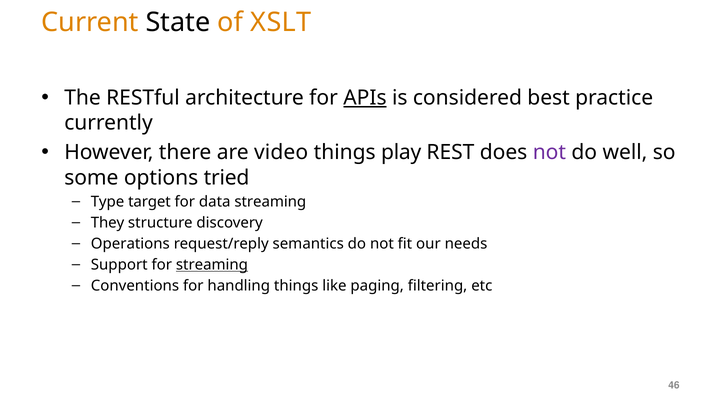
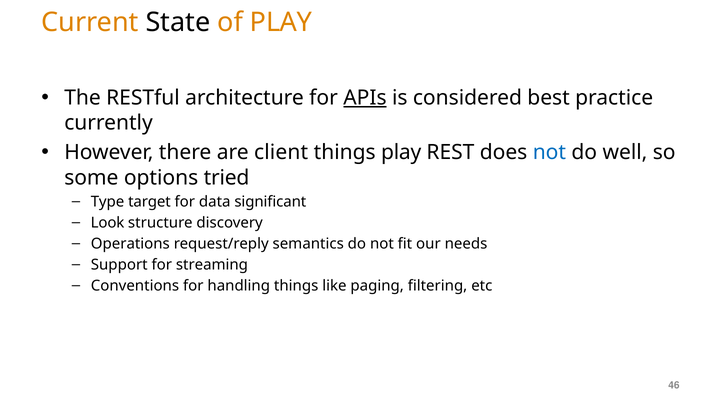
of XSLT: XSLT -> PLAY
video: video -> client
not at (549, 153) colour: purple -> blue
data streaming: streaming -> significant
They: They -> Look
streaming at (212, 265) underline: present -> none
